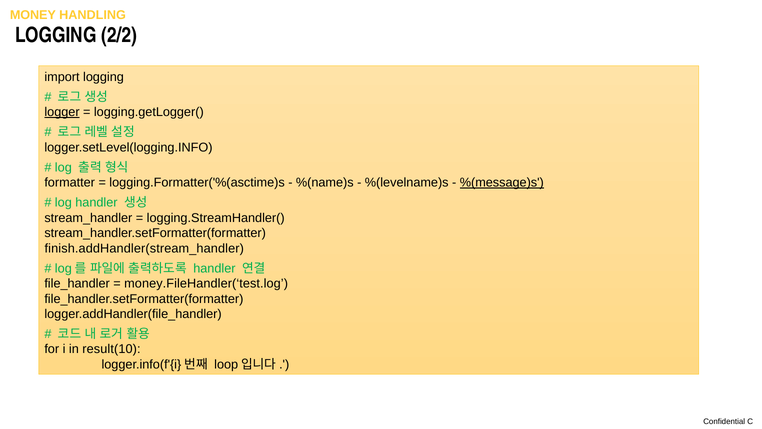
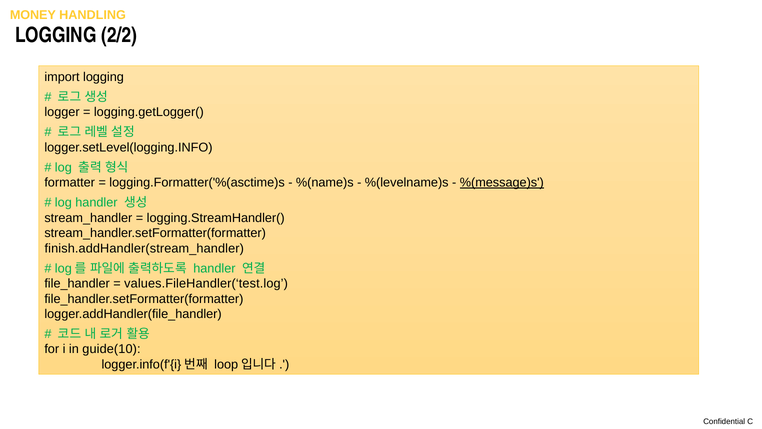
logger underline: present -> none
money.FileHandler(‘test.log: money.FileHandler(‘test.log -> values.FileHandler(‘test.log
result(10: result(10 -> guide(10
